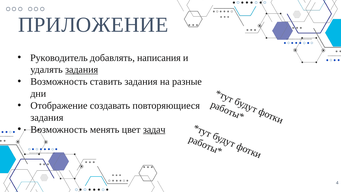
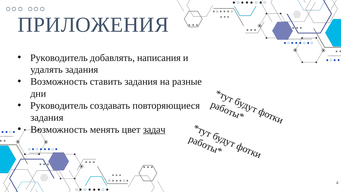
ПРИЛОЖЕНИЕ: ПРИЛОЖЕНИЕ -> ПРИЛОЖЕНИЯ
задания at (82, 70) underline: present -> none
Отображение at (59, 105): Отображение -> Руководитель
